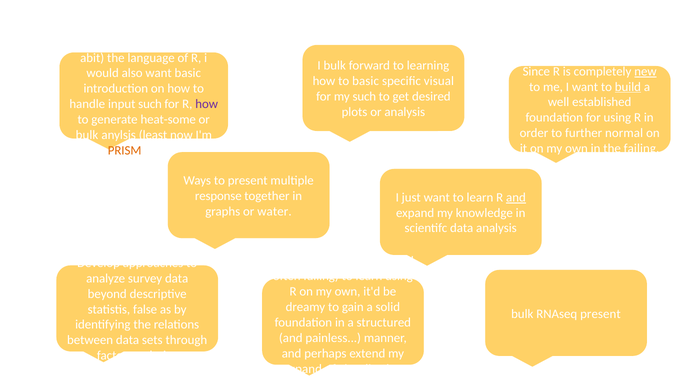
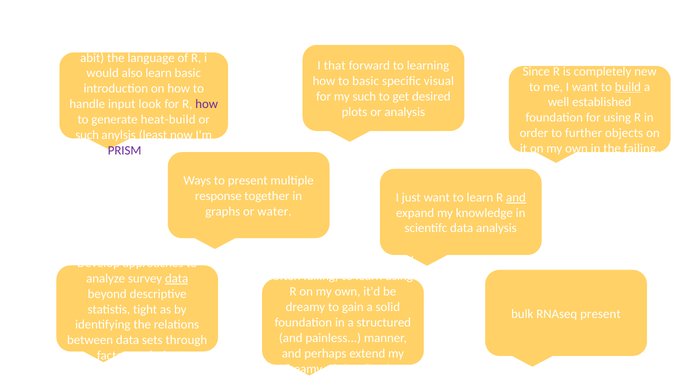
I bulk: bulk -> that
new underline: present -> none
also want: want -> learn
input such: such -> look
heat-some: heat-some -> heat-build
normal: normal -> objects
bulk at (87, 135): bulk -> such
PRISM colour: orange -> purple
data at (177, 278) underline: none -> present
false: false -> tight
expand at (302, 369): expand -> dreamy
